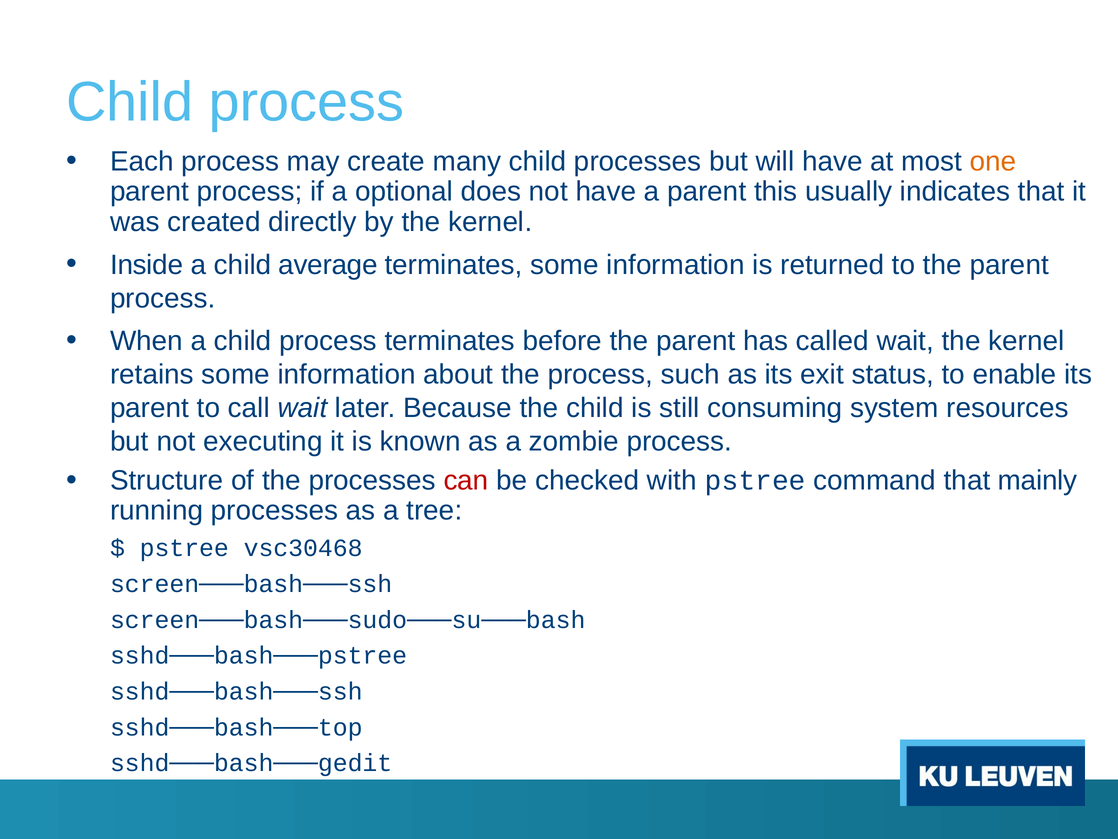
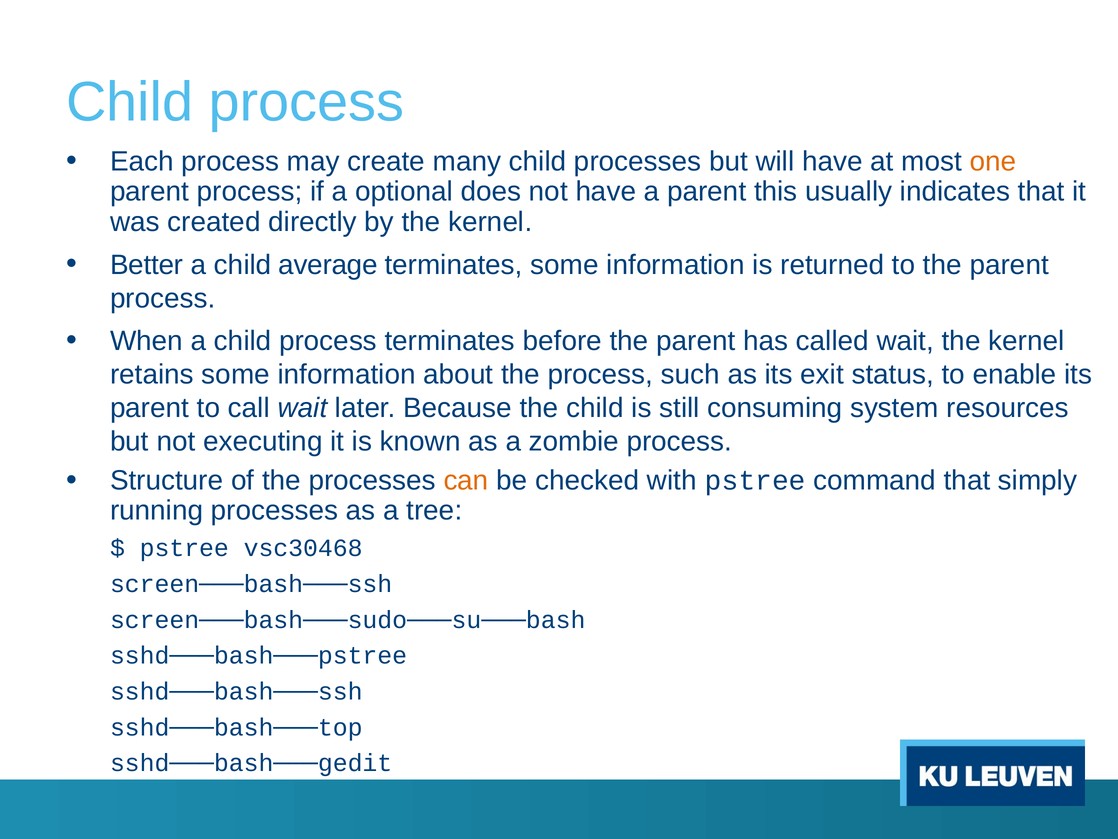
Inside: Inside -> Better
can colour: red -> orange
mainly: mainly -> simply
